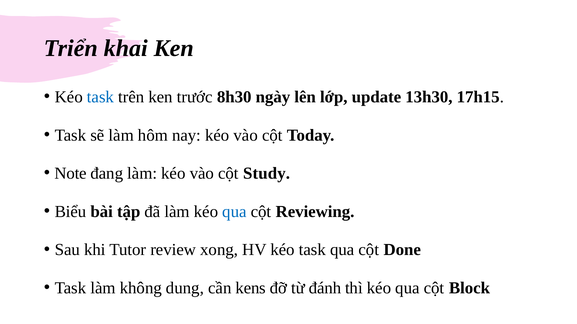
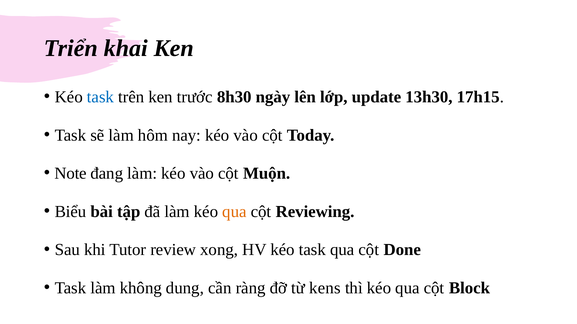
Study: Study -> Muộn
qua at (234, 212) colour: blue -> orange
kens: kens -> ràng
đánh: đánh -> kens
